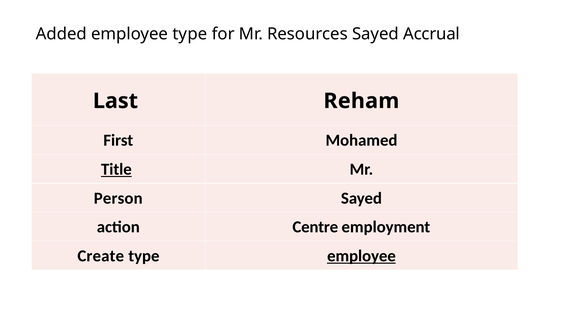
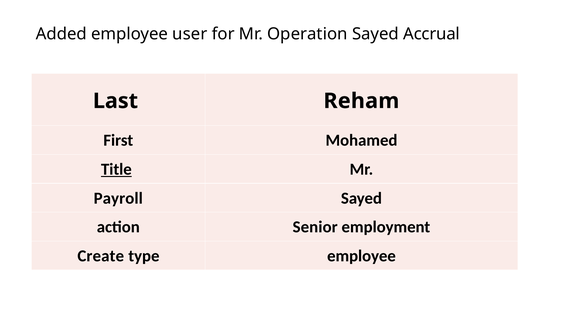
employee type: type -> user
Resources: Resources -> Operation
Person: Person -> Payroll
Centre: Centre -> Senior
employee at (361, 256) underline: present -> none
